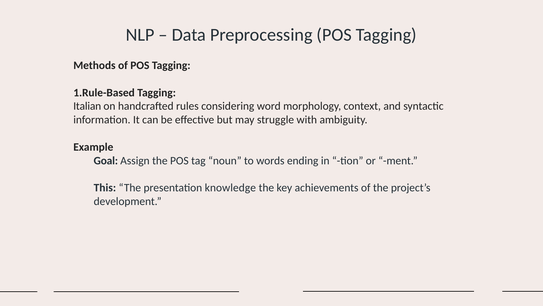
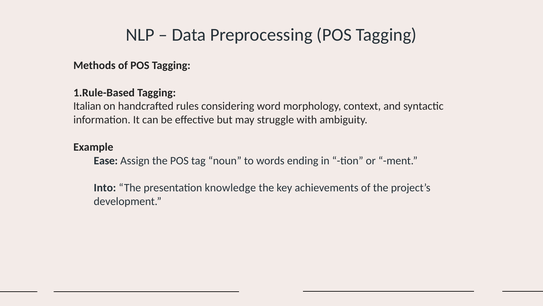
Goal: Goal -> Ease
This: This -> Into
